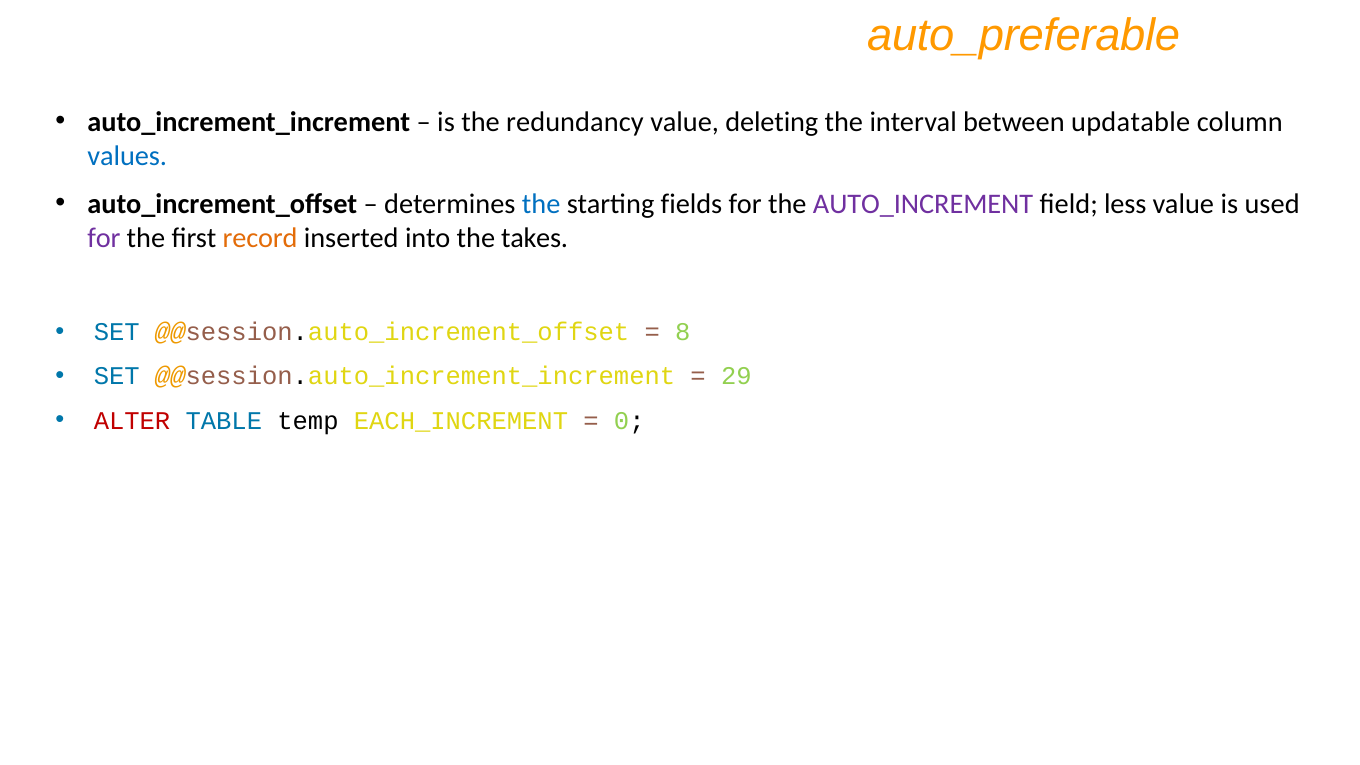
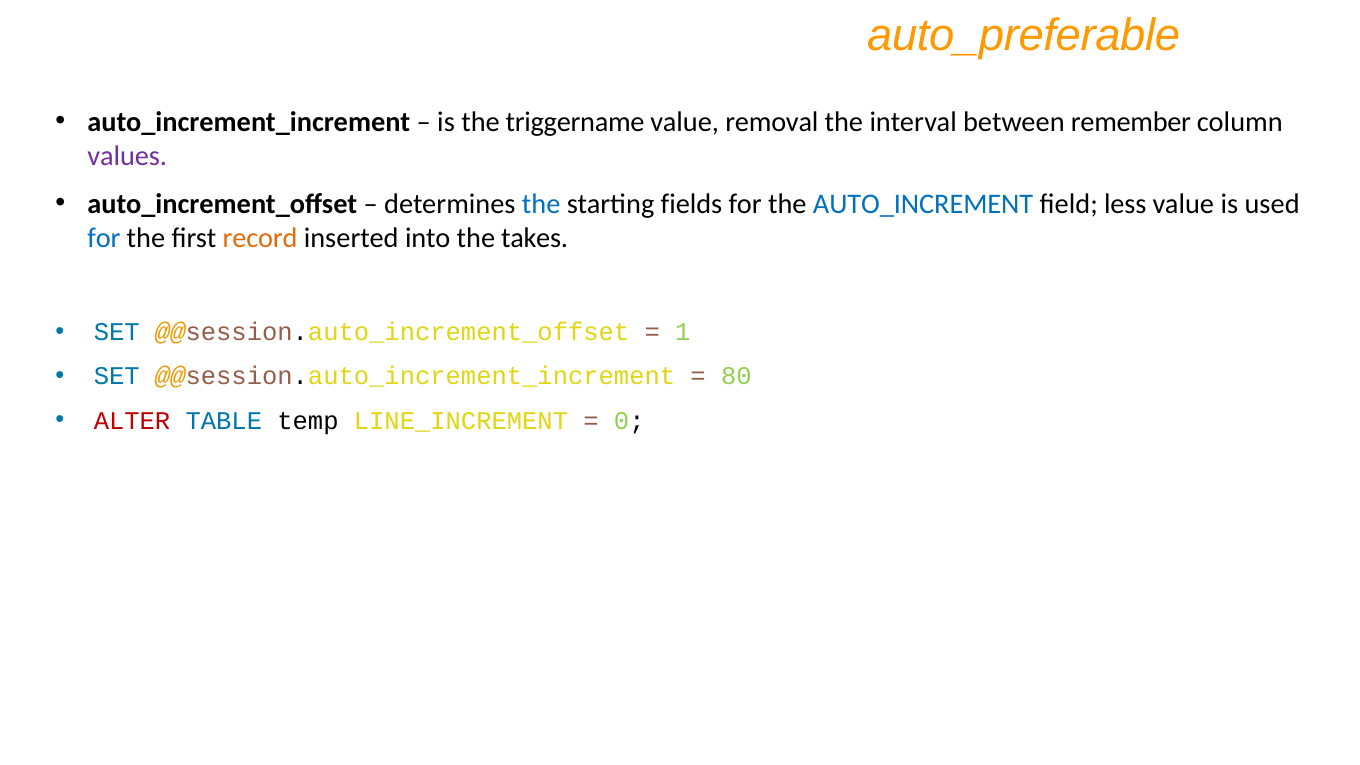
redundancy: redundancy -> triggername
deleting: deleting -> removal
updatable: updatable -> remember
values colour: blue -> purple
AUTO_INCREMENT colour: purple -> blue
for at (104, 238) colour: purple -> blue
8: 8 -> 1
29: 29 -> 80
EACH_INCREMENT: EACH_INCREMENT -> LINE_INCREMENT
